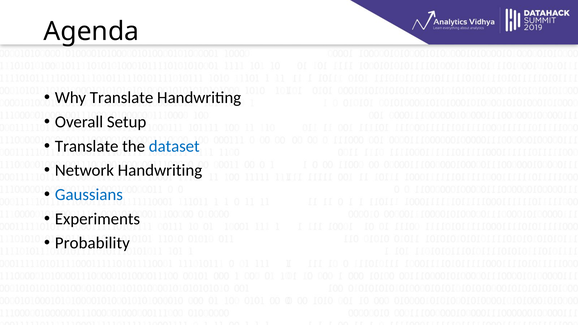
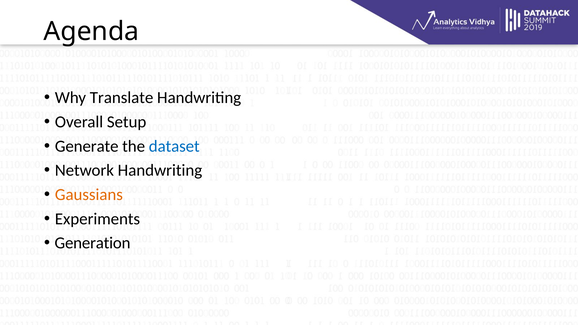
Translate at (87, 146): Translate -> Generate
Gaussians colour: blue -> orange
Probability: Probability -> Generation
